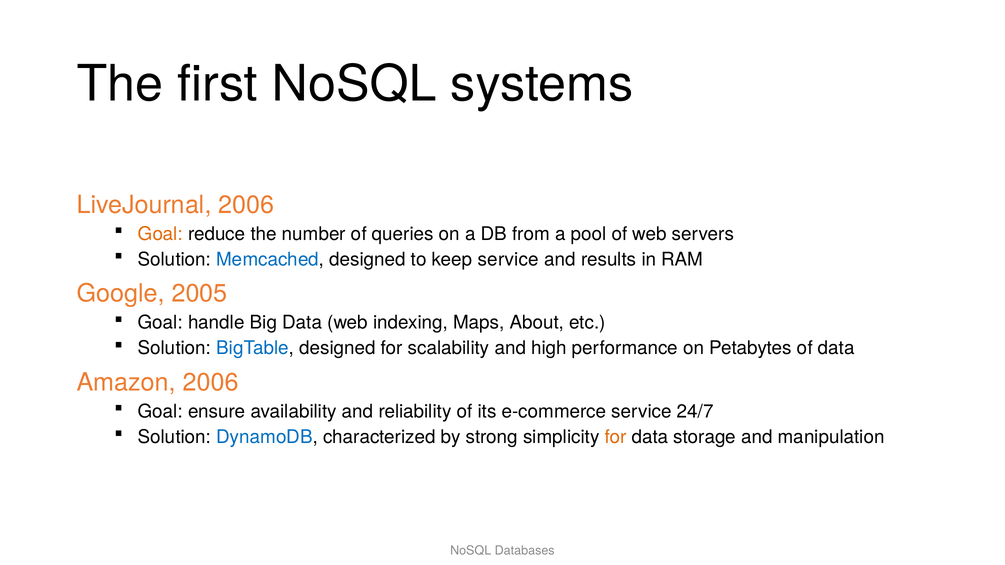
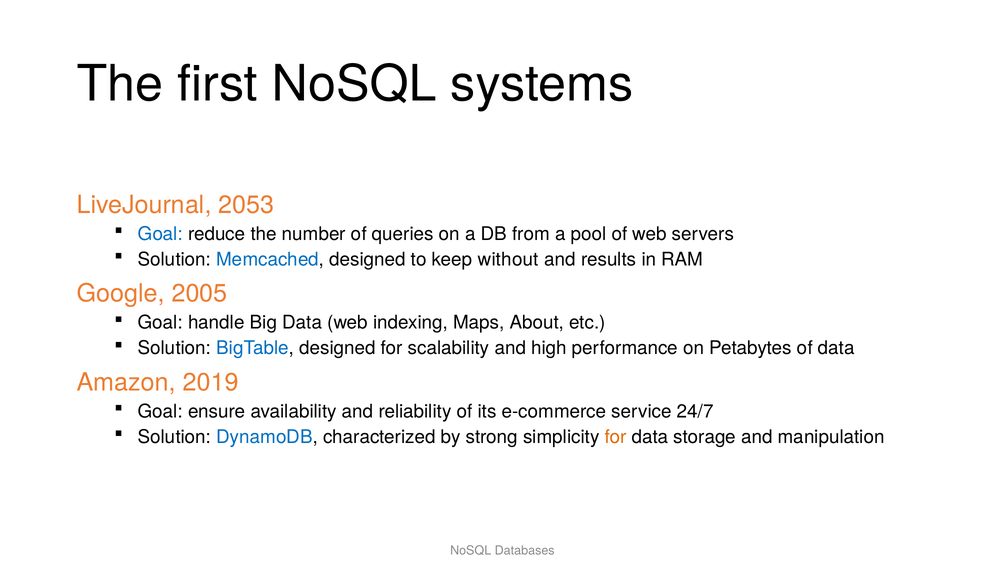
LiveJournal 2006: 2006 -> 2053
Goal at (160, 234) colour: orange -> blue
keep service: service -> without
Amazon 2006: 2006 -> 2019
